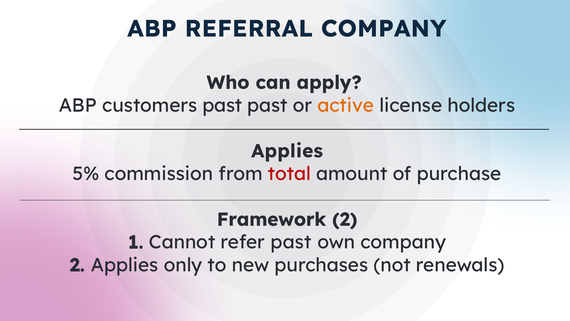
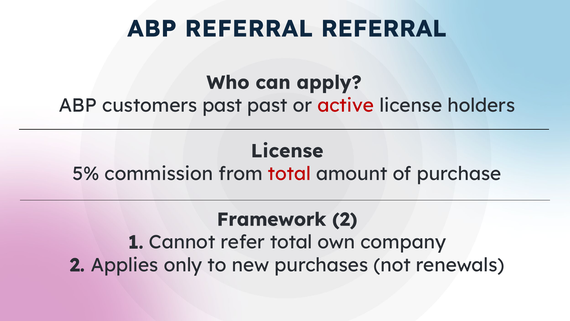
REFERRAL COMPANY: COMPANY -> REFERRAL
active colour: orange -> red
Applies at (287, 151): Applies -> License
refer past: past -> total
